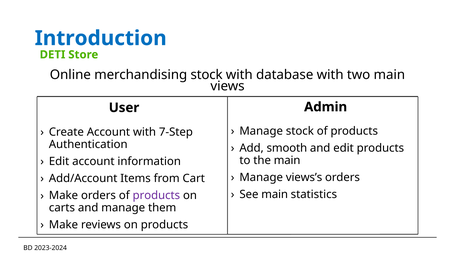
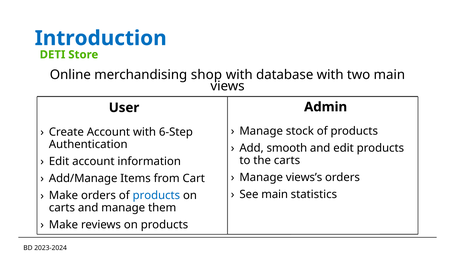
merchandising stock: stock -> shop
7-Step: 7-Step -> 6-Step
the main: main -> carts
Add/Account: Add/Account -> Add/Manage
products at (156, 195) colour: purple -> blue
